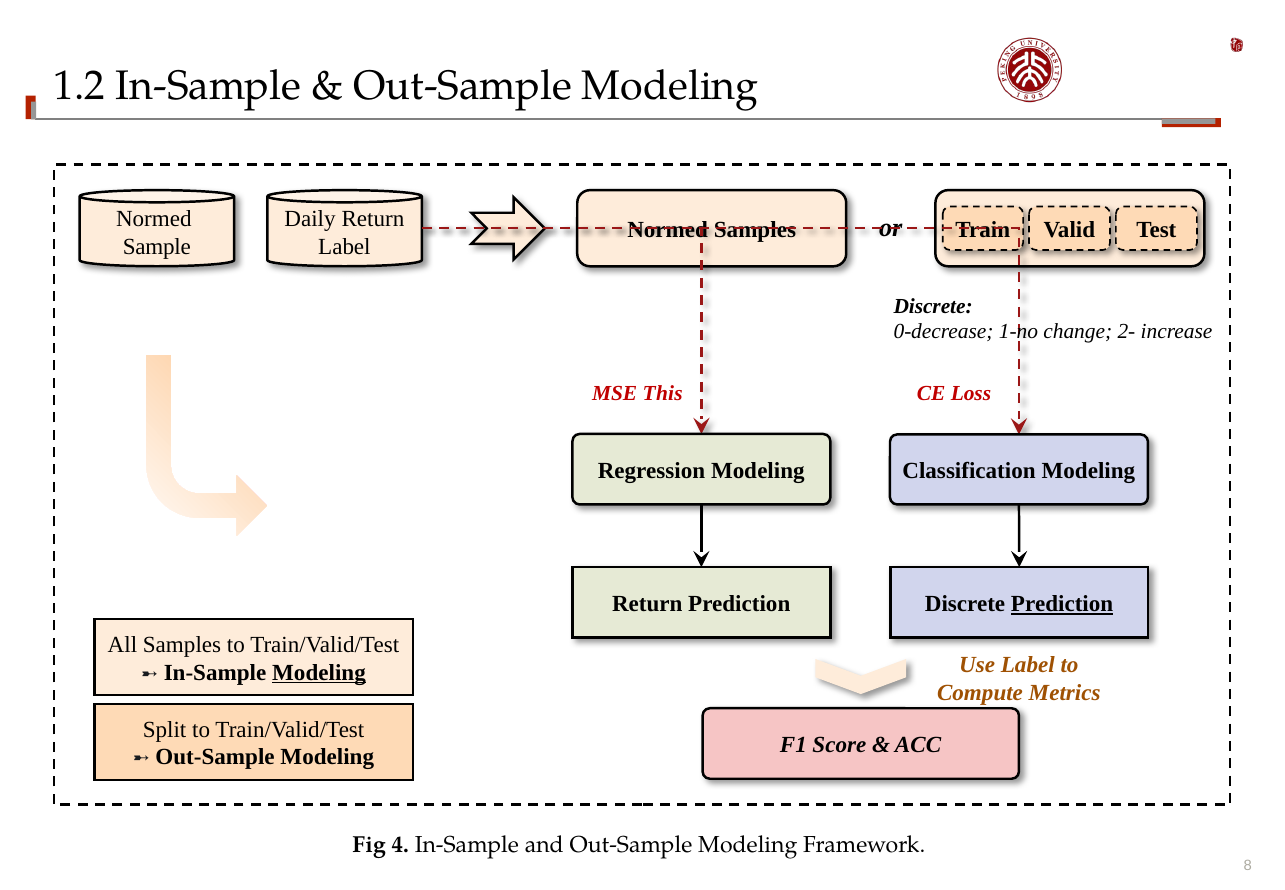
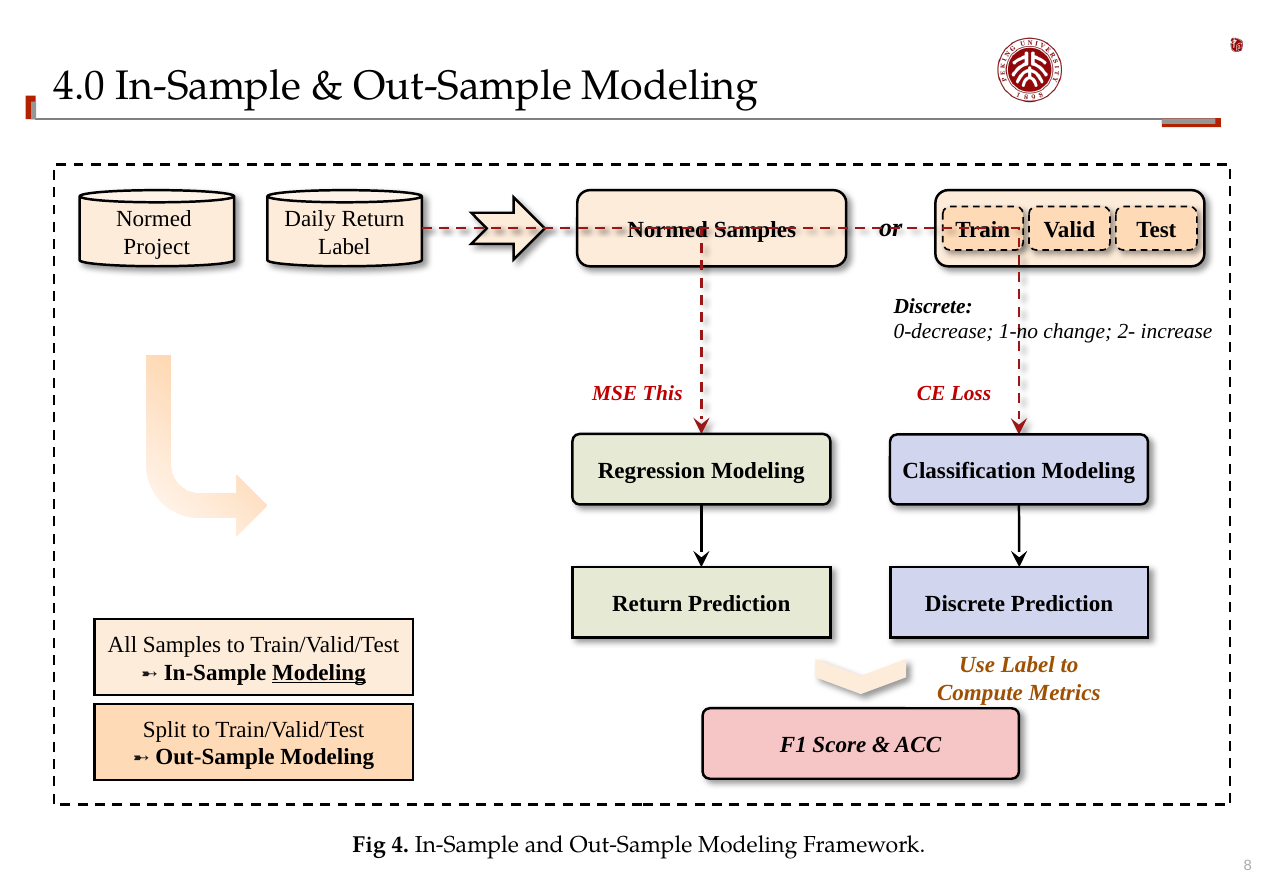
1.2: 1.2 -> 4.0
Sample: Sample -> Project
Prediction at (1062, 604) underline: present -> none
